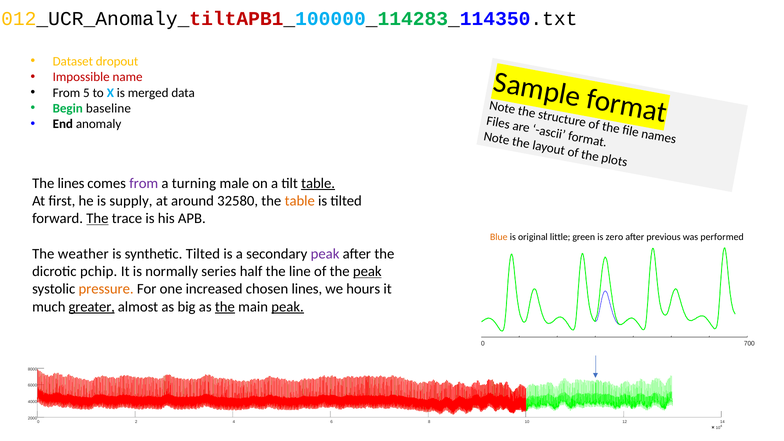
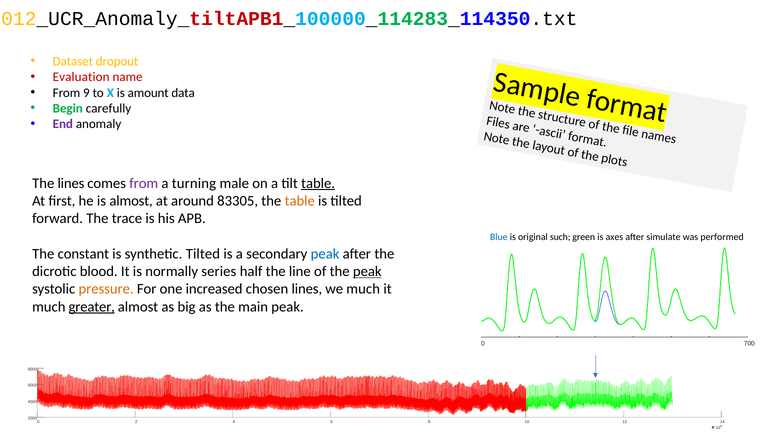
Impossible: Impossible -> Evaluation
5: 5 -> 9
merged: merged -> amount
baseline: baseline -> carefully
End colour: black -> purple
is supply: supply -> almost
32580: 32580 -> 83305
The at (97, 218) underline: present -> none
Blue colour: orange -> blue
little: little -> such
zero: zero -> axes
previous: previous -> simulate
weather: weather -> constant
peak at (325, 254) colour: purple -> blue
pchip: pchip -> blood
we hours: hours -> much
the at (225, 307) underline: present -> none
peak at (288, 307) underline: present -> none
